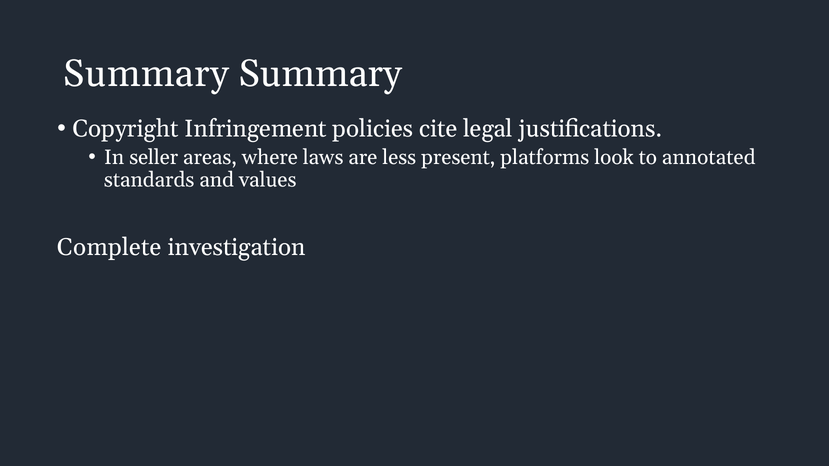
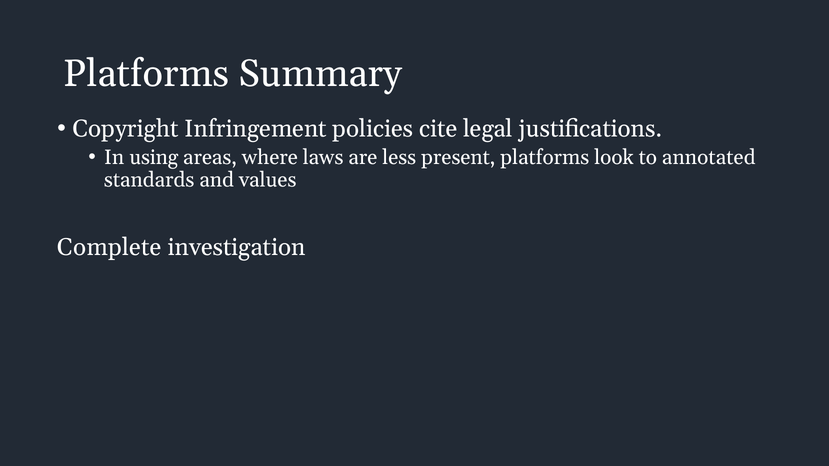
Summary at (146, 74): Summary -> Platforms
seller: seller -> using
